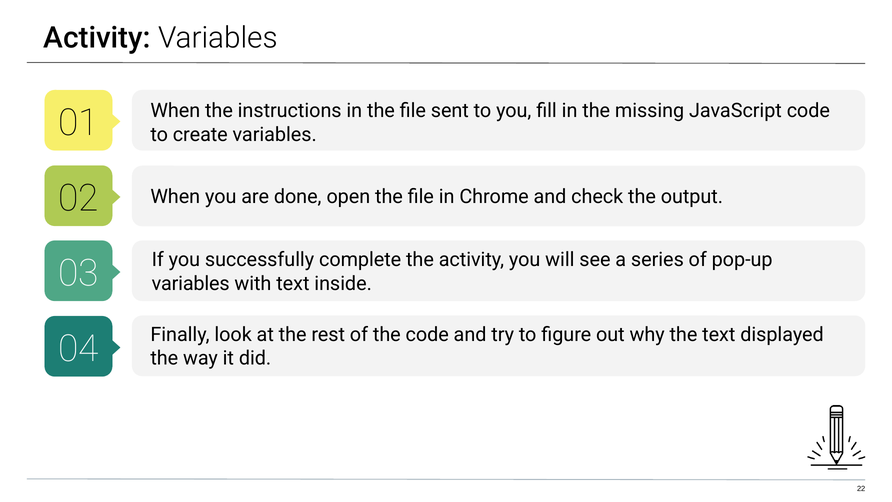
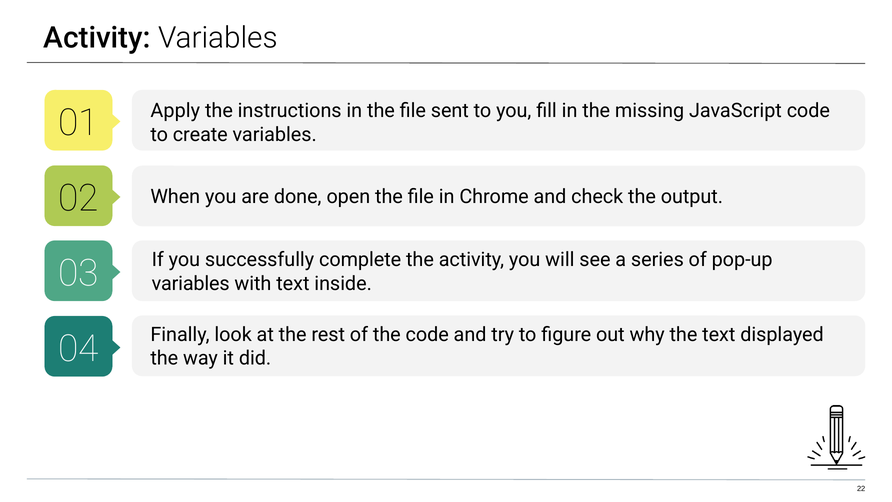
When at (175, 111): When -> Apply
